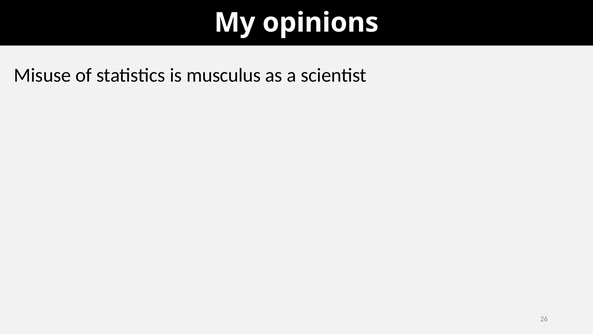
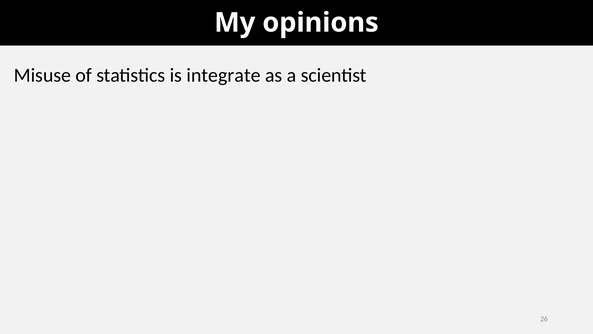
musculus: musculus -> integrate
